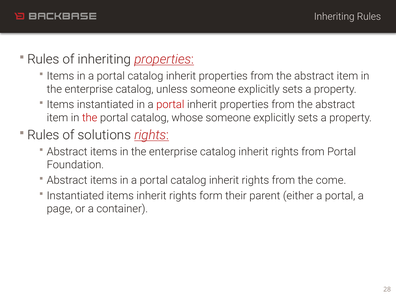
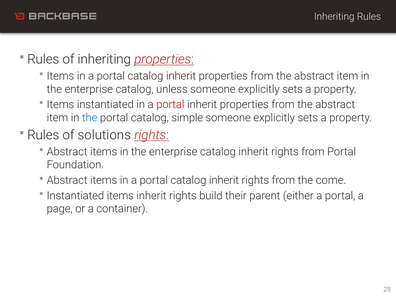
the at (90, 118) colour: red -> blue
whose: whose -> simple
form: form -> build
